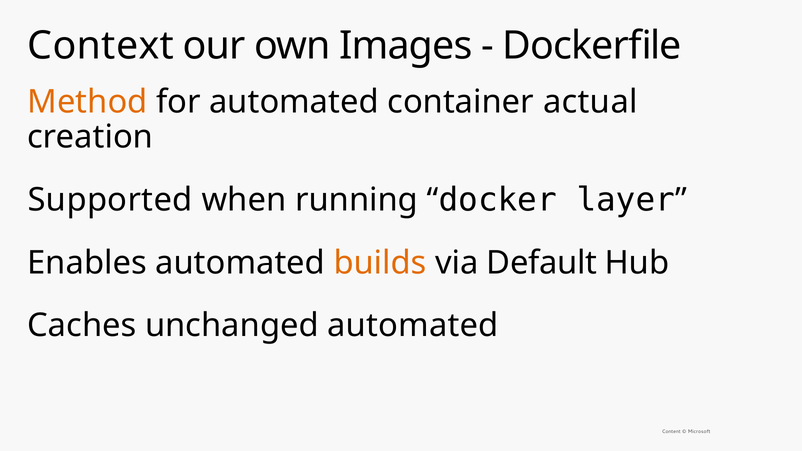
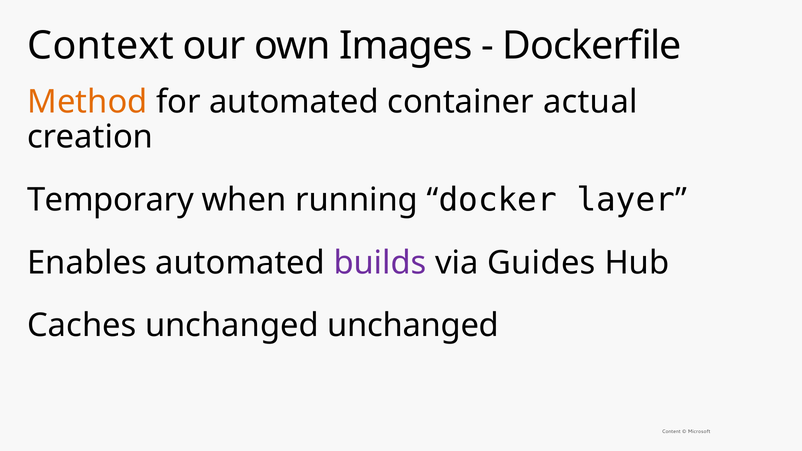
Supported: Supported -> Temporary
builds colour: orange -> purple
Default: Default -> Guides
unchanged automated: automated -> unchanged
